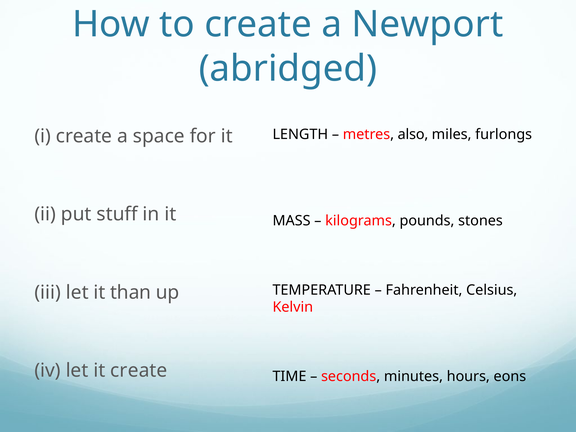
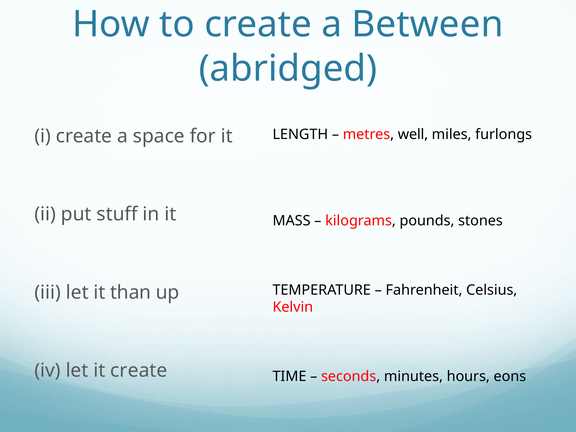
Newport: Newport -> Between
also: also -> well
